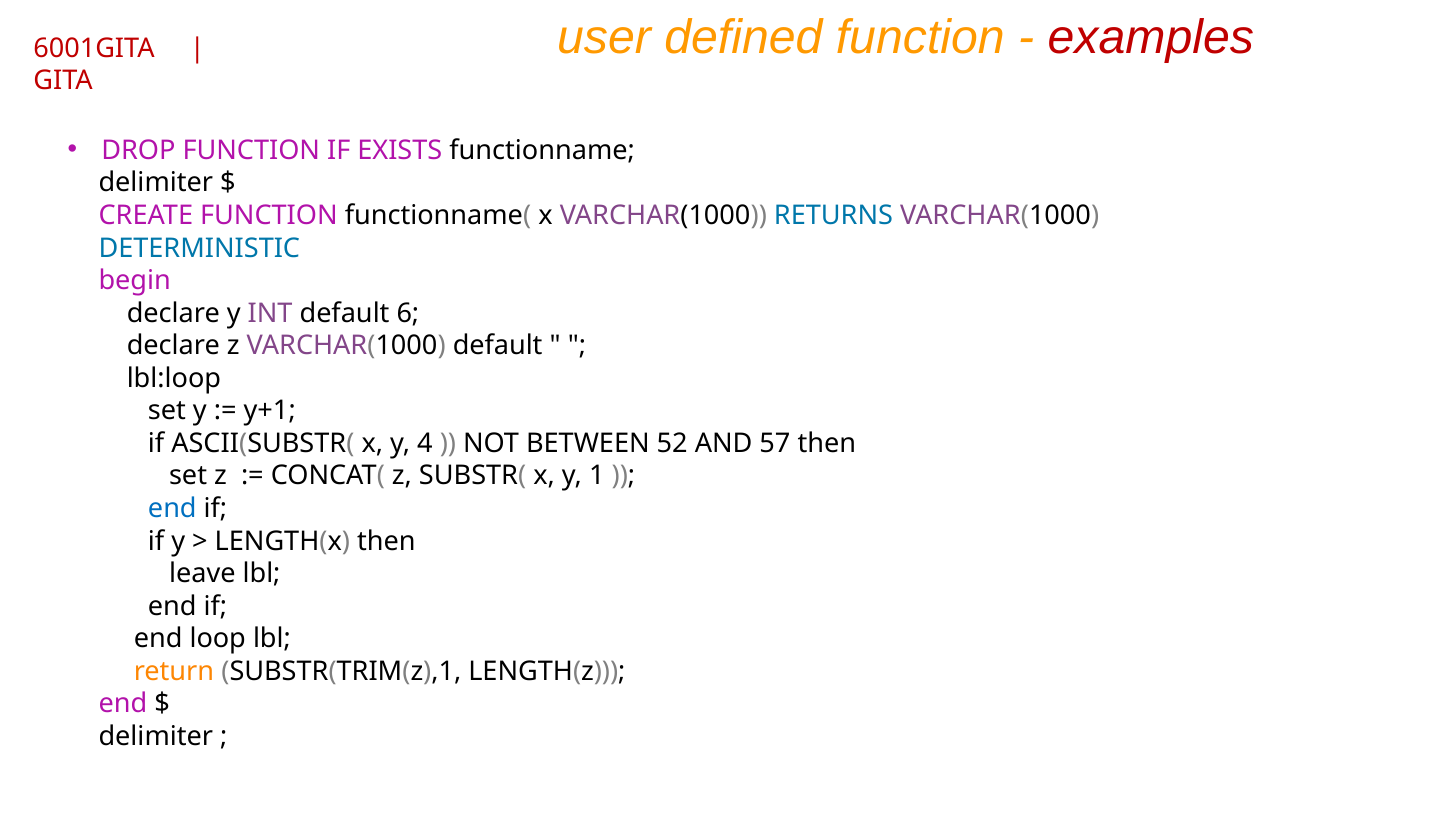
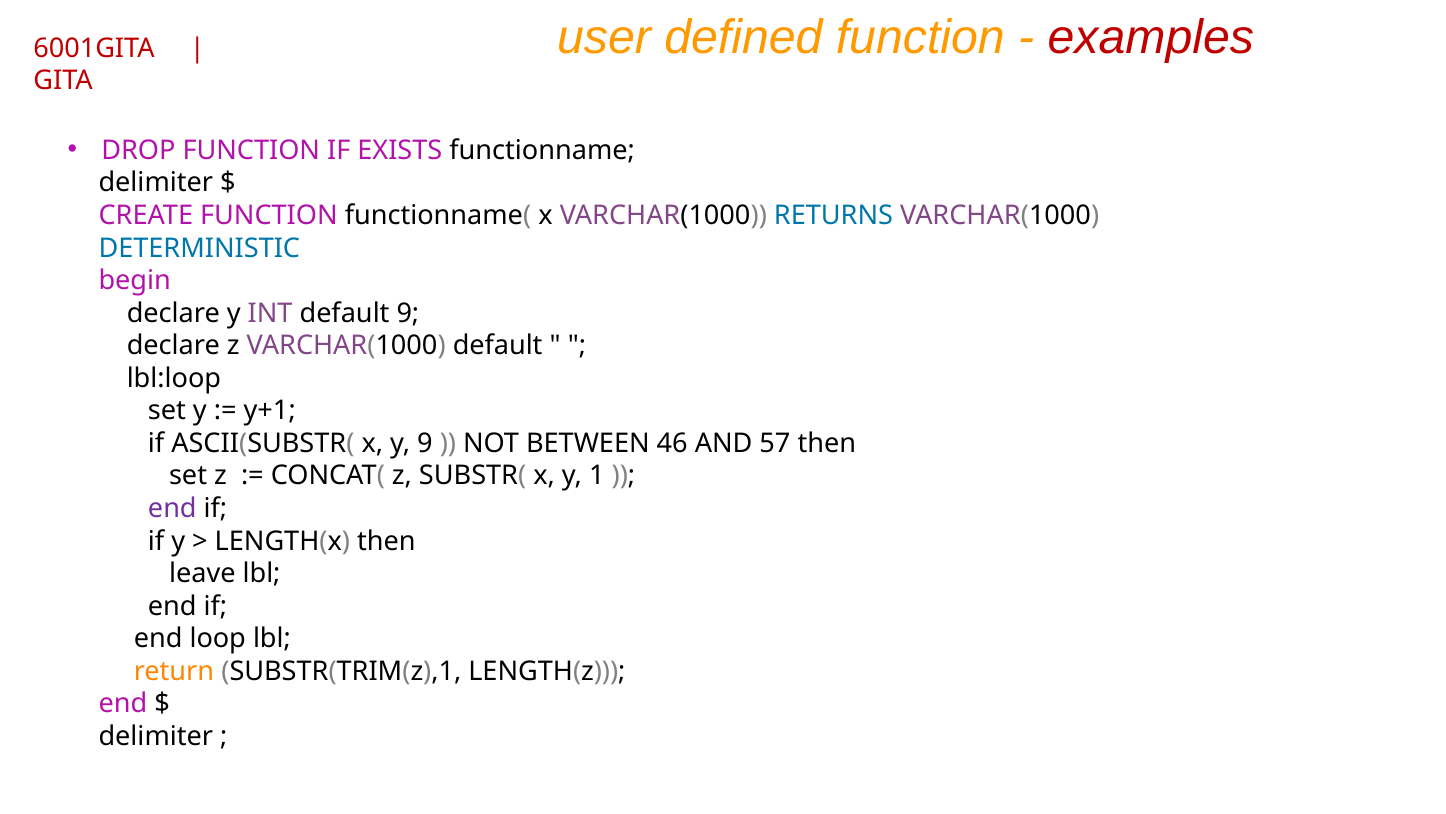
default 6: 6 -> 9
y 4: 4 -> 9
52: 52 -> 46
end at (172, 508) colour: blue -> purple
